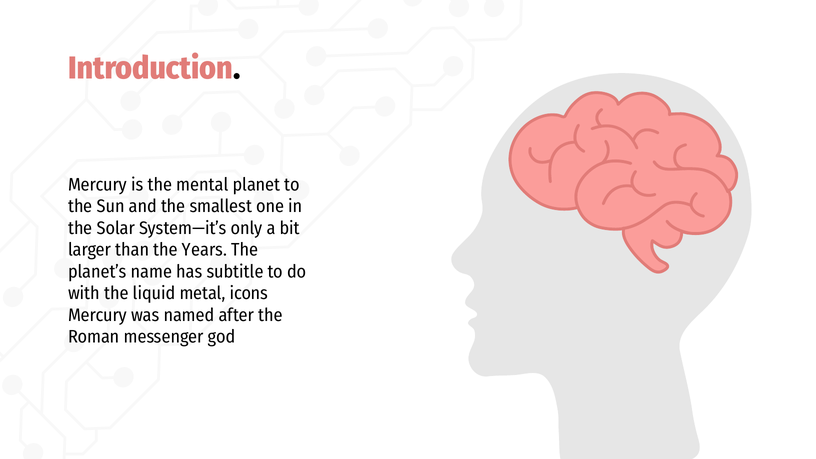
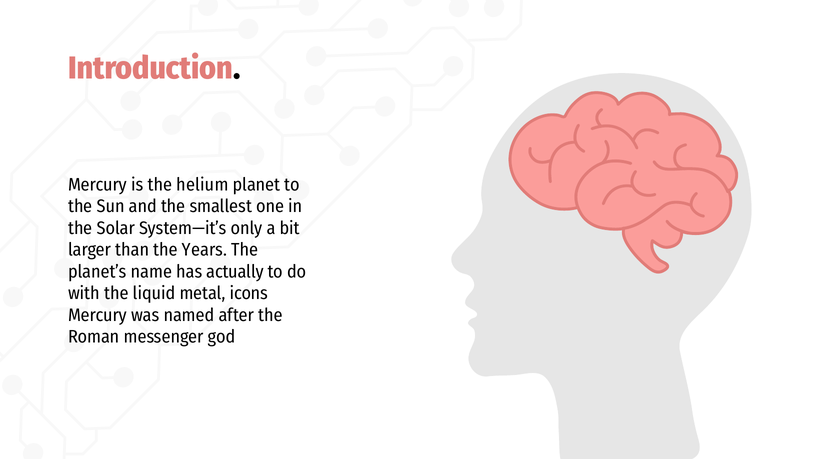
mental: mental -> helium
subtitle: subtitle -> actually
